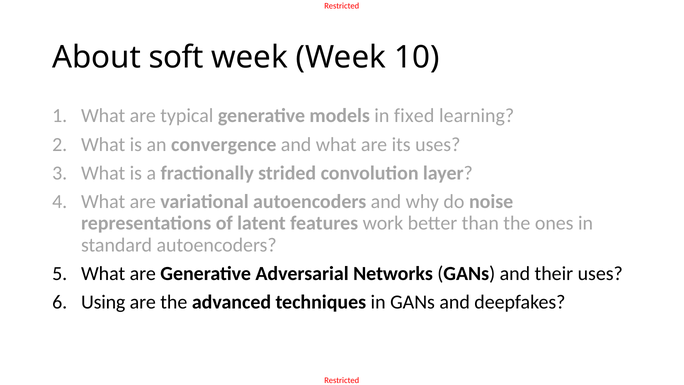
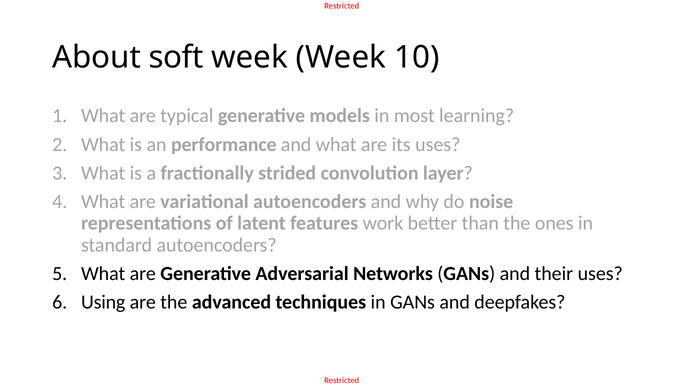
fixed: fixed -> most
convergence: convergence -> performance
